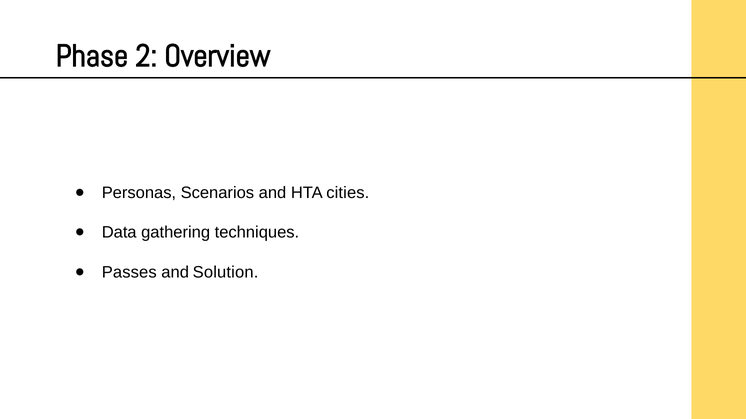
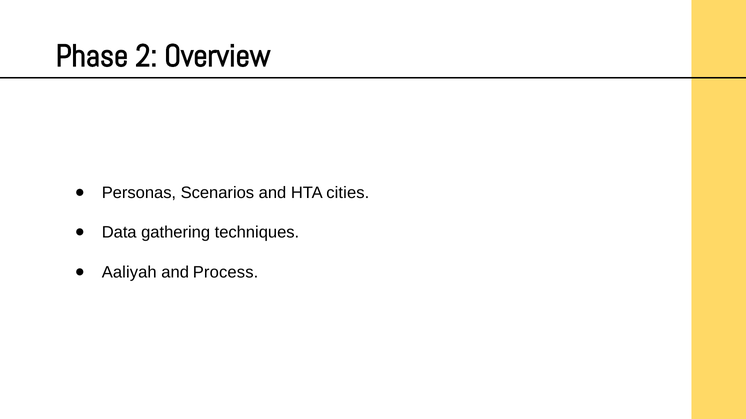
Passes: Passes -> Aaliyah
Solution: Solution -> Process
